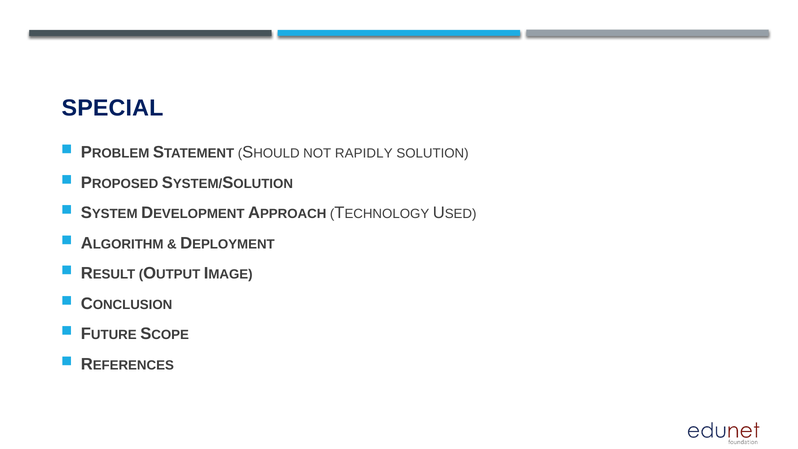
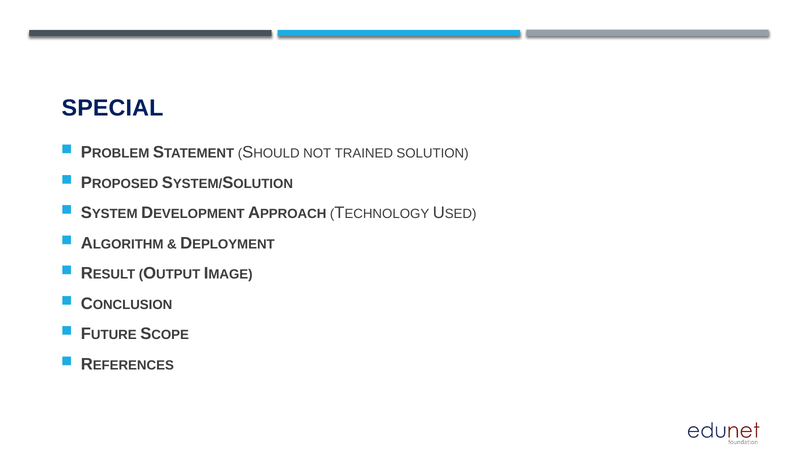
RAPIDLY: RAPIDLY -> TRAINED
